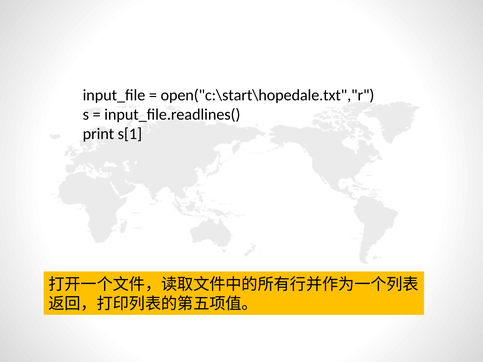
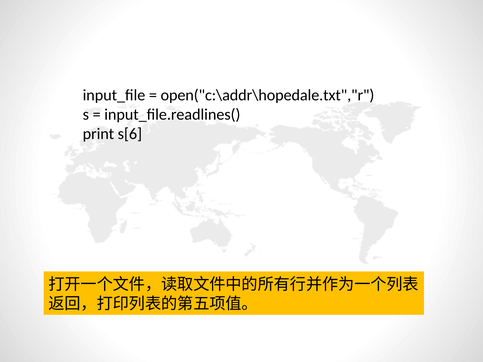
open("c:\start\hopedale.txt","r: open("c:\start\hopedale.txt","r -> open("c:\addr\hopedale.txt","r
s[1: s[1 -> s[6
